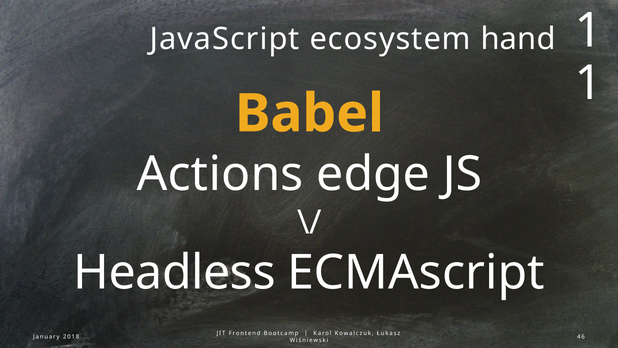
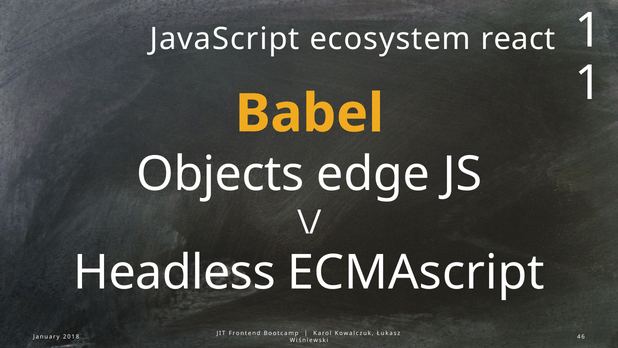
hand: hand -> react
Actions: Actions -> Objects
